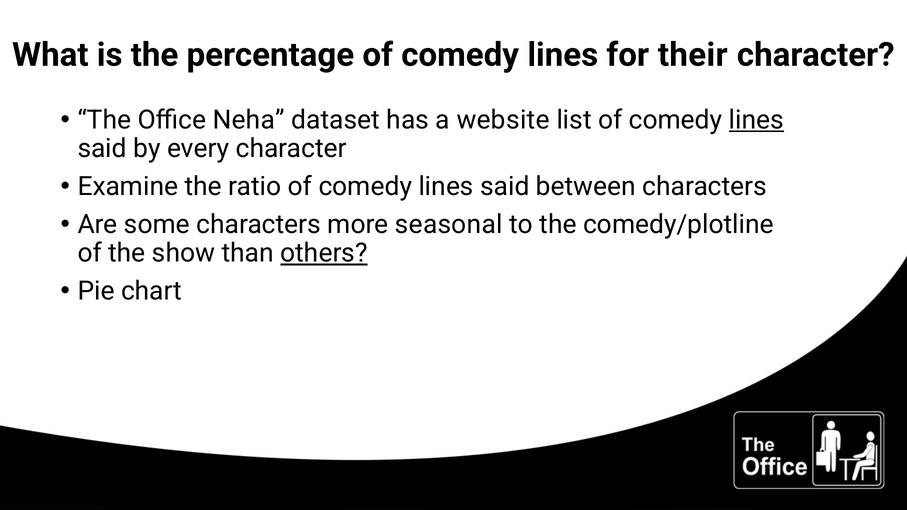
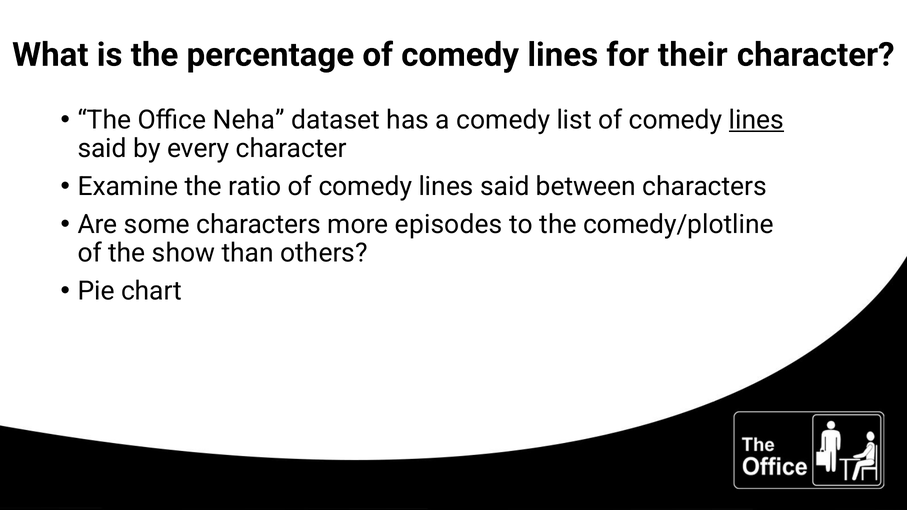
a website: website -> comedy
seasonal: seasonal -> episodes
others underline: present -> none
